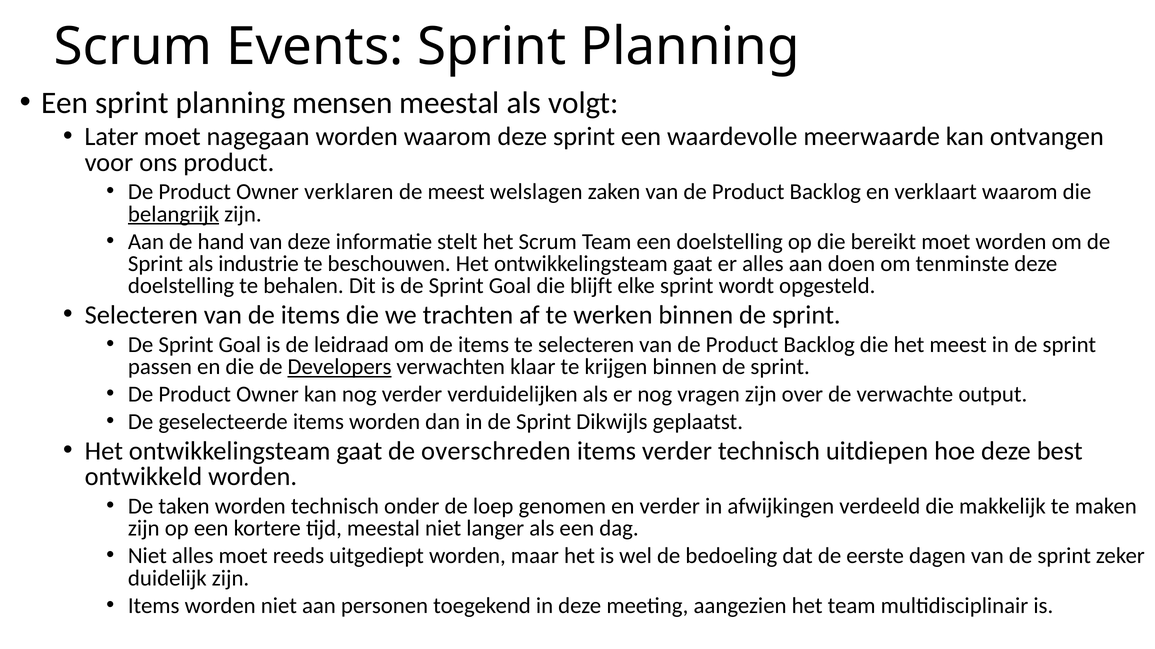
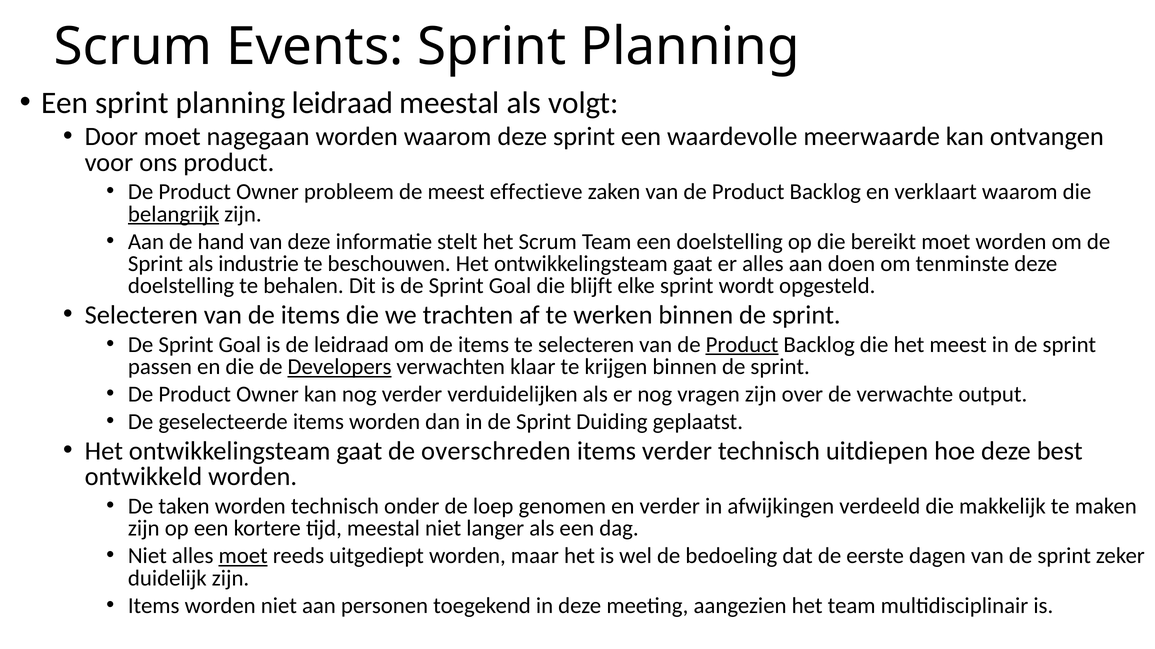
planning mensen: mensen -> leidraad
Later: Later -> Door
verklaren: verklaren -> probleem
welslagen: welslagen -> effectieve
Product at (742, 345) underline: none -> present
Dikwijls: Dikwijls -> Duiding
moet at (243, 557) underline: none -> present
